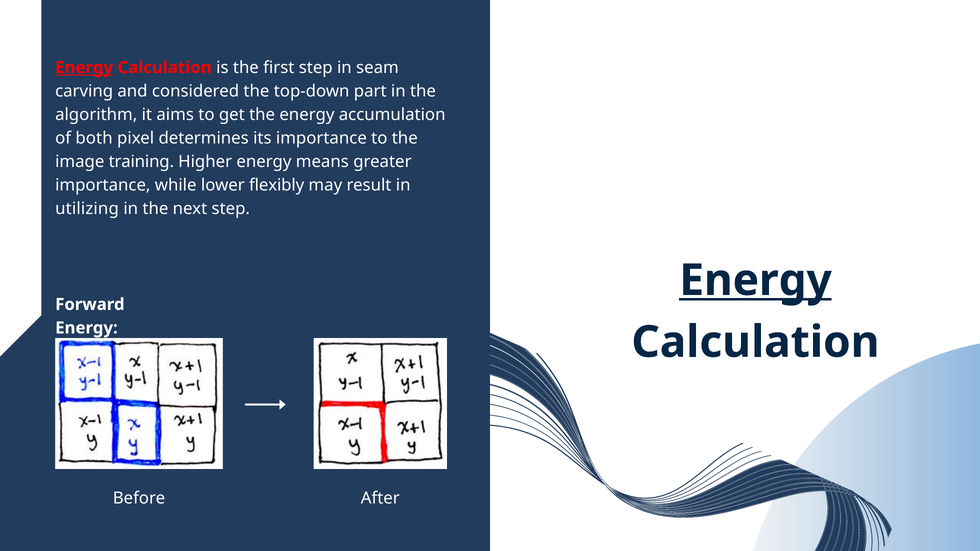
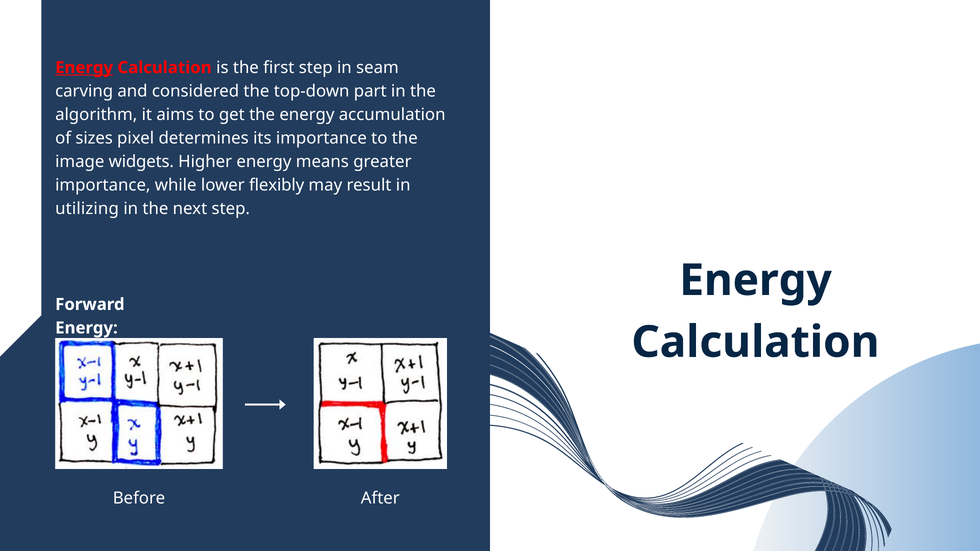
both: both -> sizes
training: training -> widgets
Energy at (756, 280) underline: present -> none
